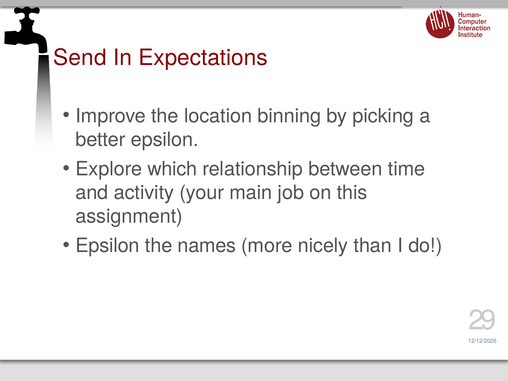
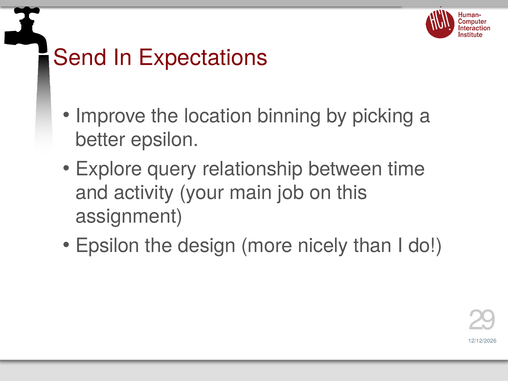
which: which -> query
names: names -> design
